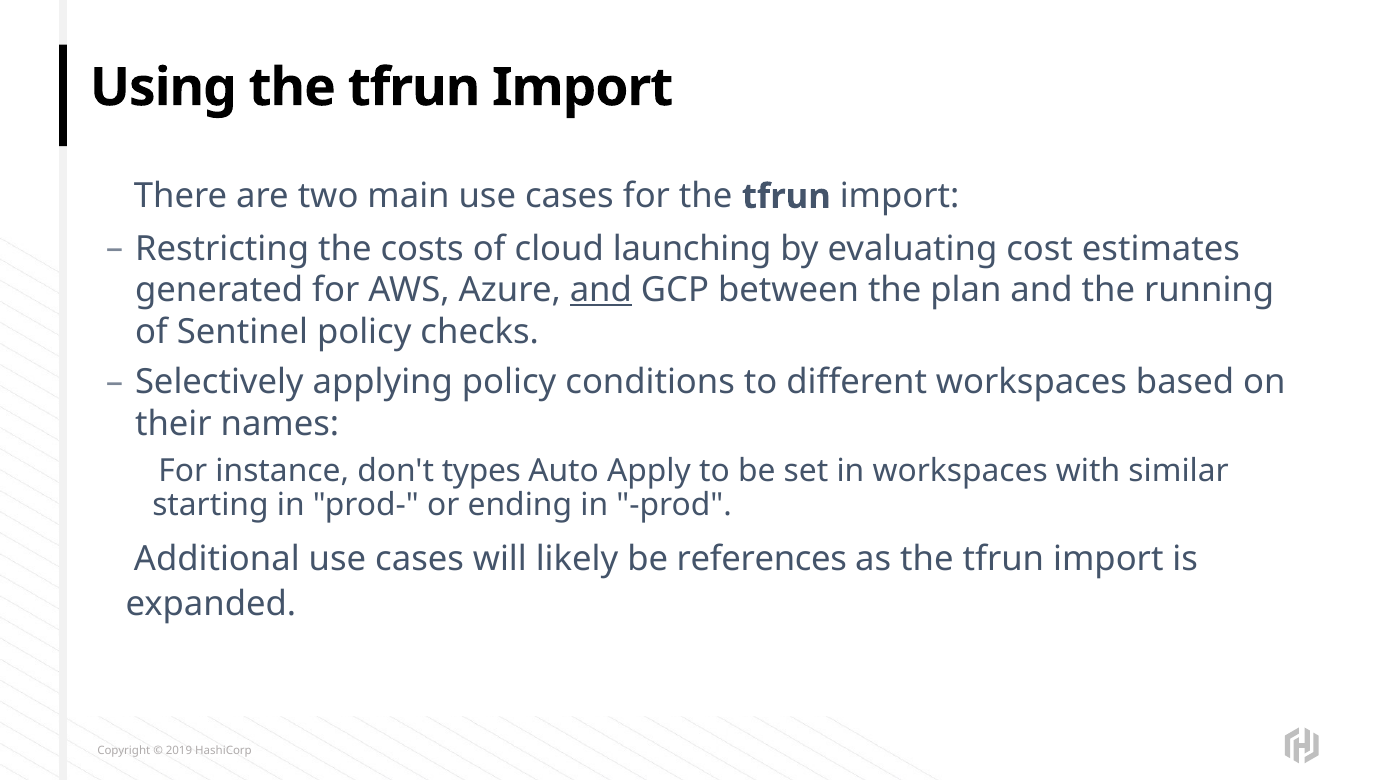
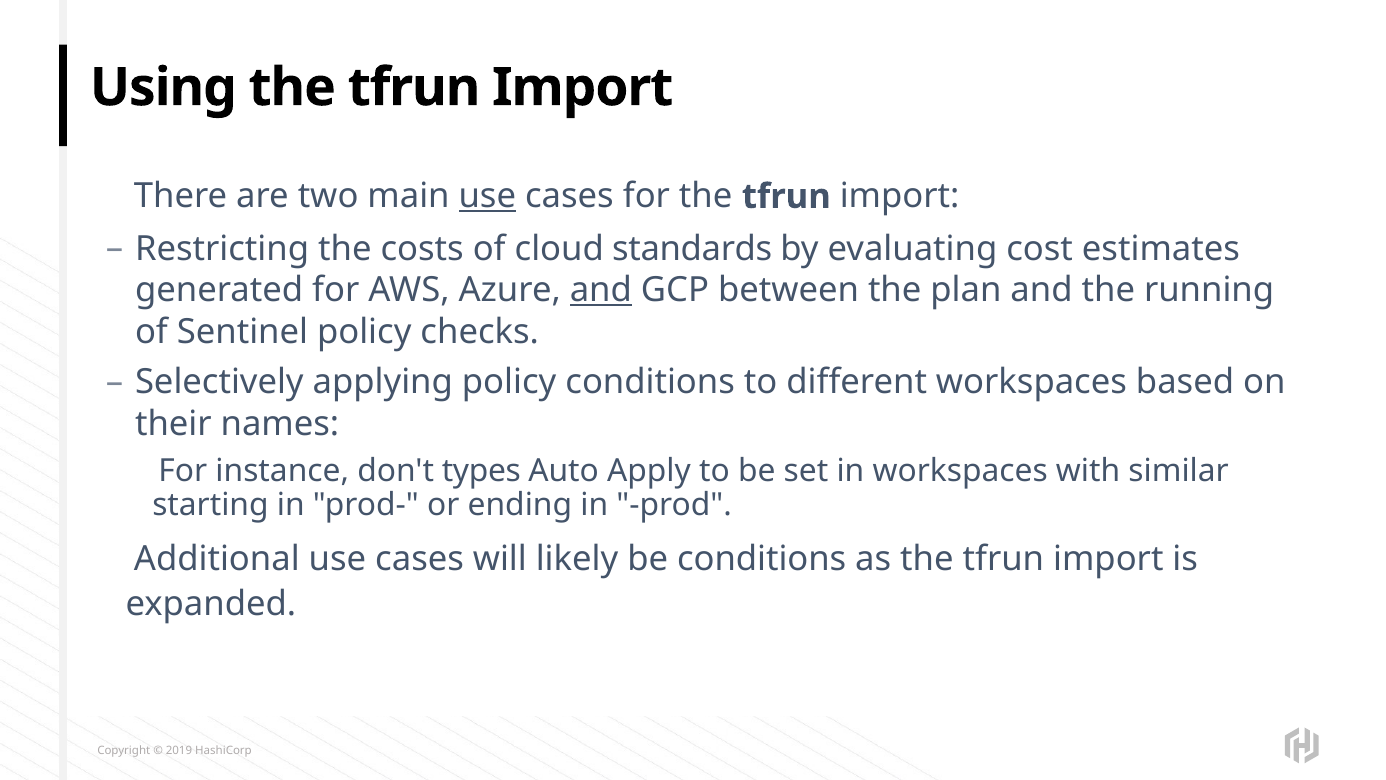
use at (487, 196) underline: none -> present
launching: launching -> standards
be references: references -> conditions
